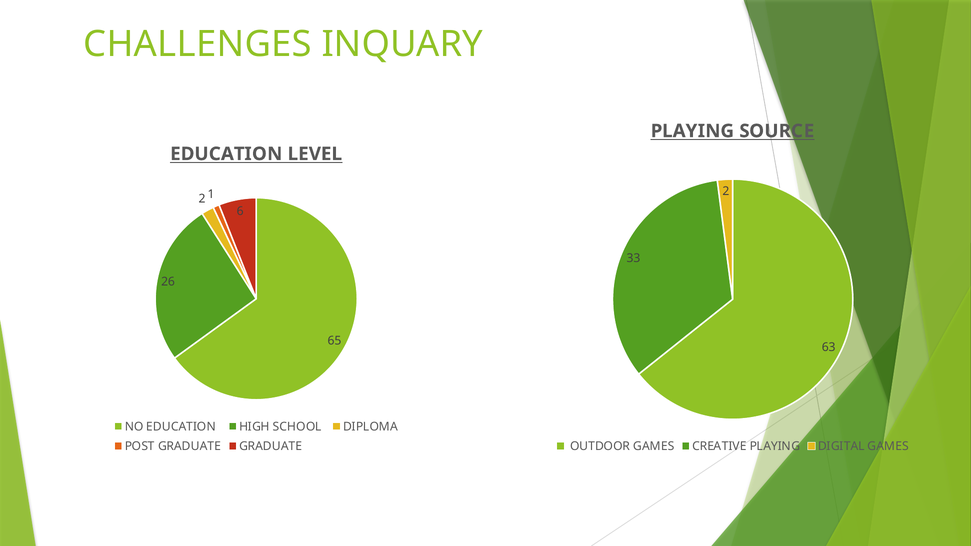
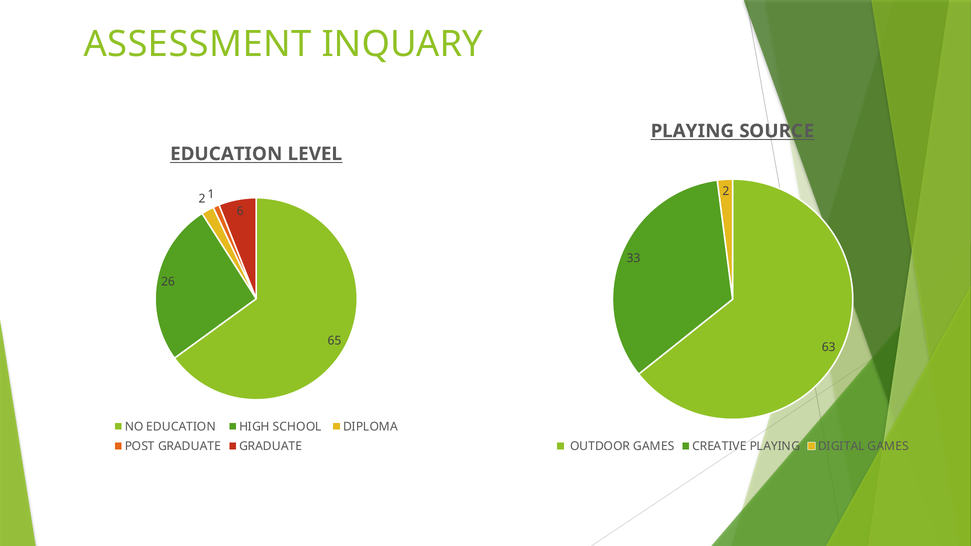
CHALLENGES: CHALLENGES -> ASSESSMENT
